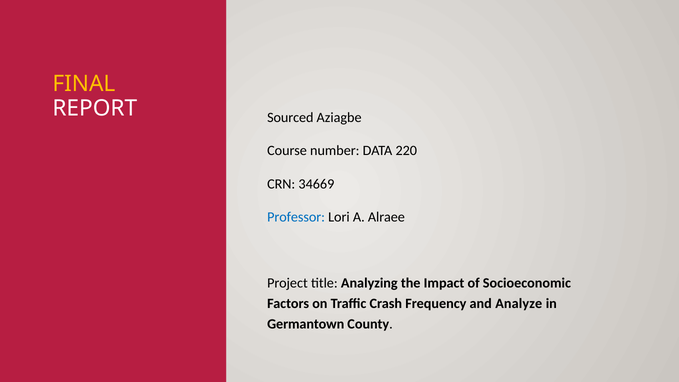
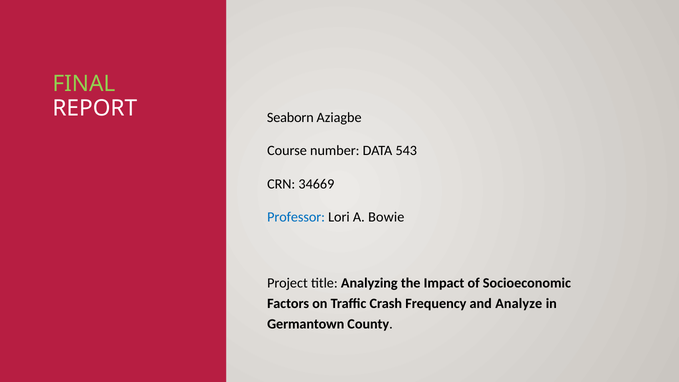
FINAL colour: yellow -> light green
Sourced: Sourced -> Seaborn
220: 220 -> 543
Alraee: Alraee -> Bowie
